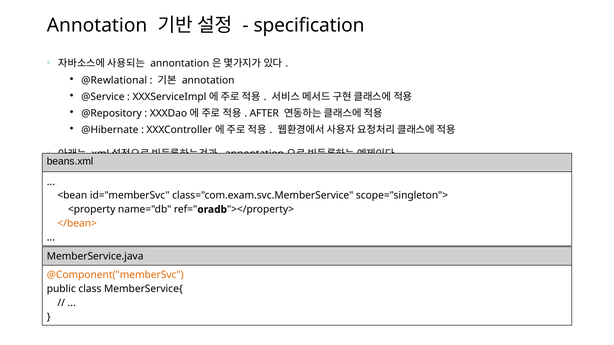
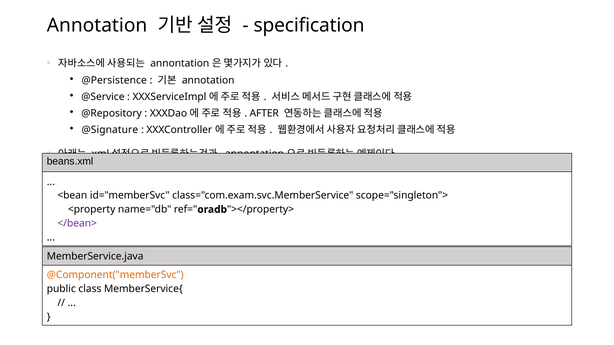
@Rewlational: @Rewlational -> @Persistence
@Hibernate: @Hibernate -> @Signature
</bean> colour: orange -> purple
